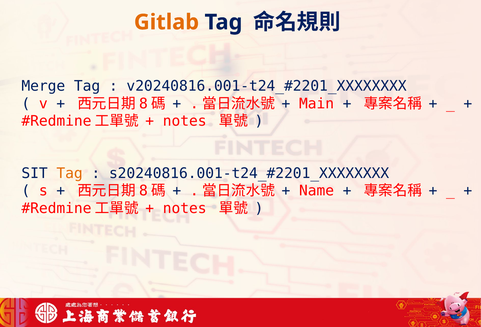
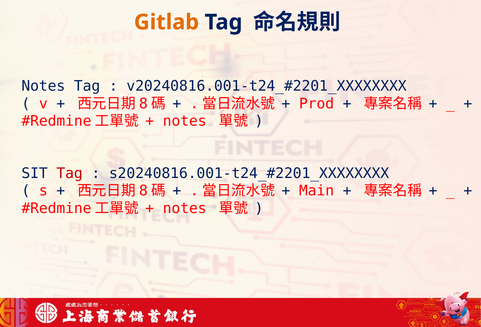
Merge at (43, 86): Merge -> Notes
Main: Main -> Prod
Tag at (70, 173) colour: orange -> red
Name: Name -> Main
